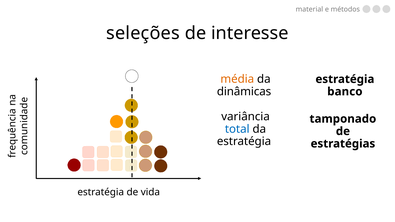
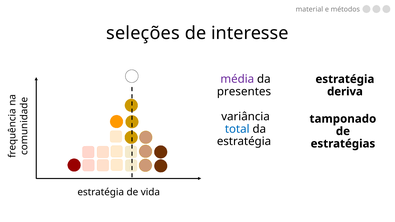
média colour: orange -> purple
dinâmicas: dinâmicas -> presentes
banco: banco -> deriva
